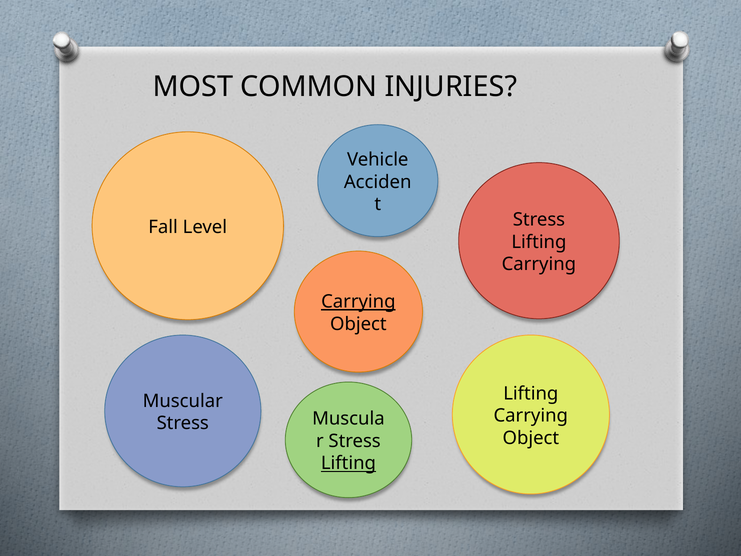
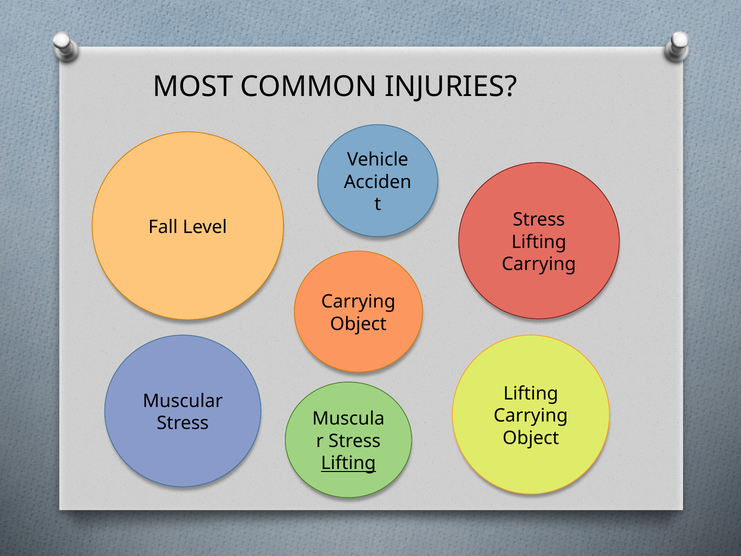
Carrying at (358, 302) underline: present -> none
